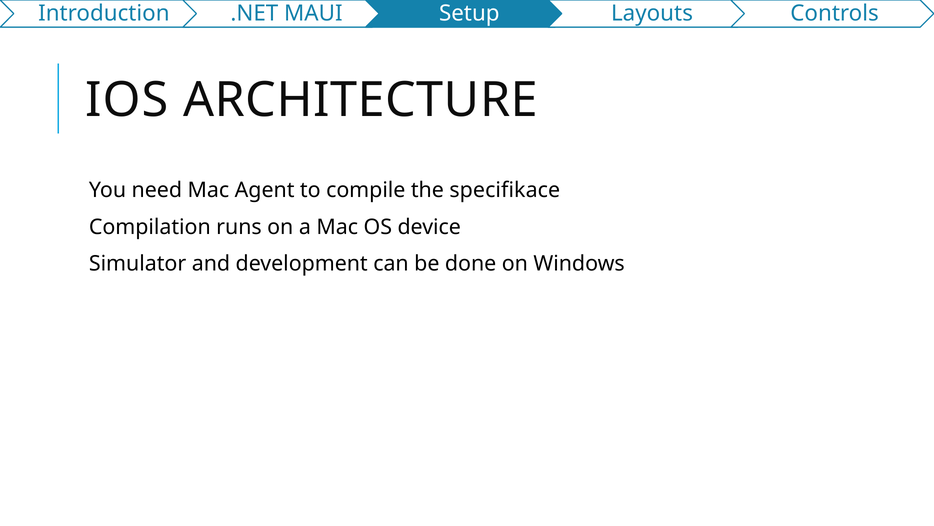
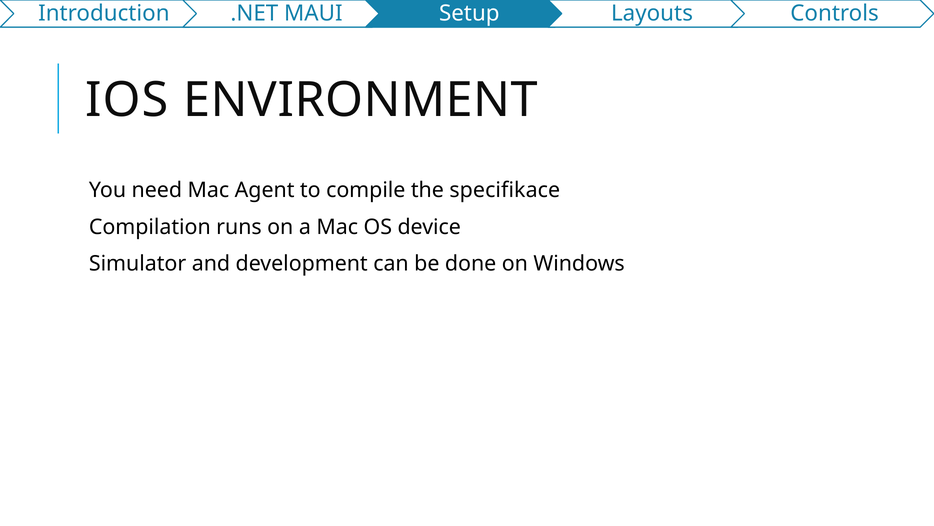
ARCHITECTURE: ARCHITECTURE -> ENVIRONMENT
